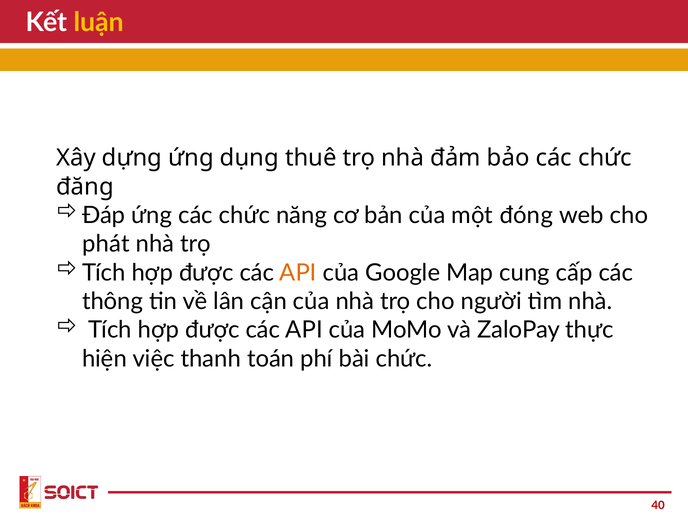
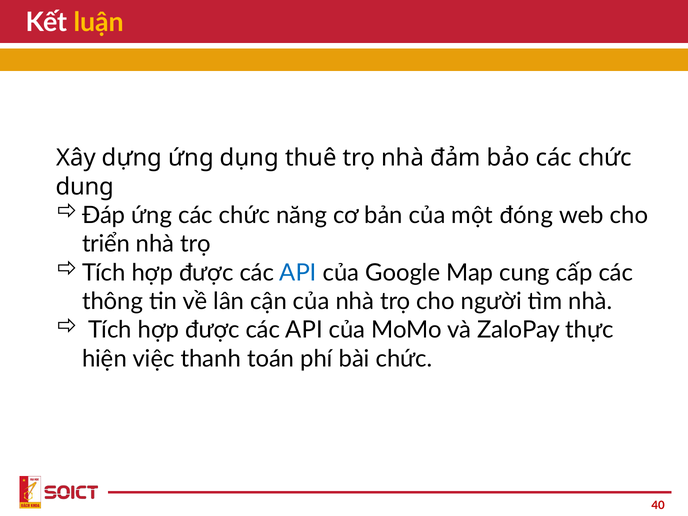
đăng: đăng -> dụng
phát: phát -> triển
API at (298, 273) colour: orange -> blue
